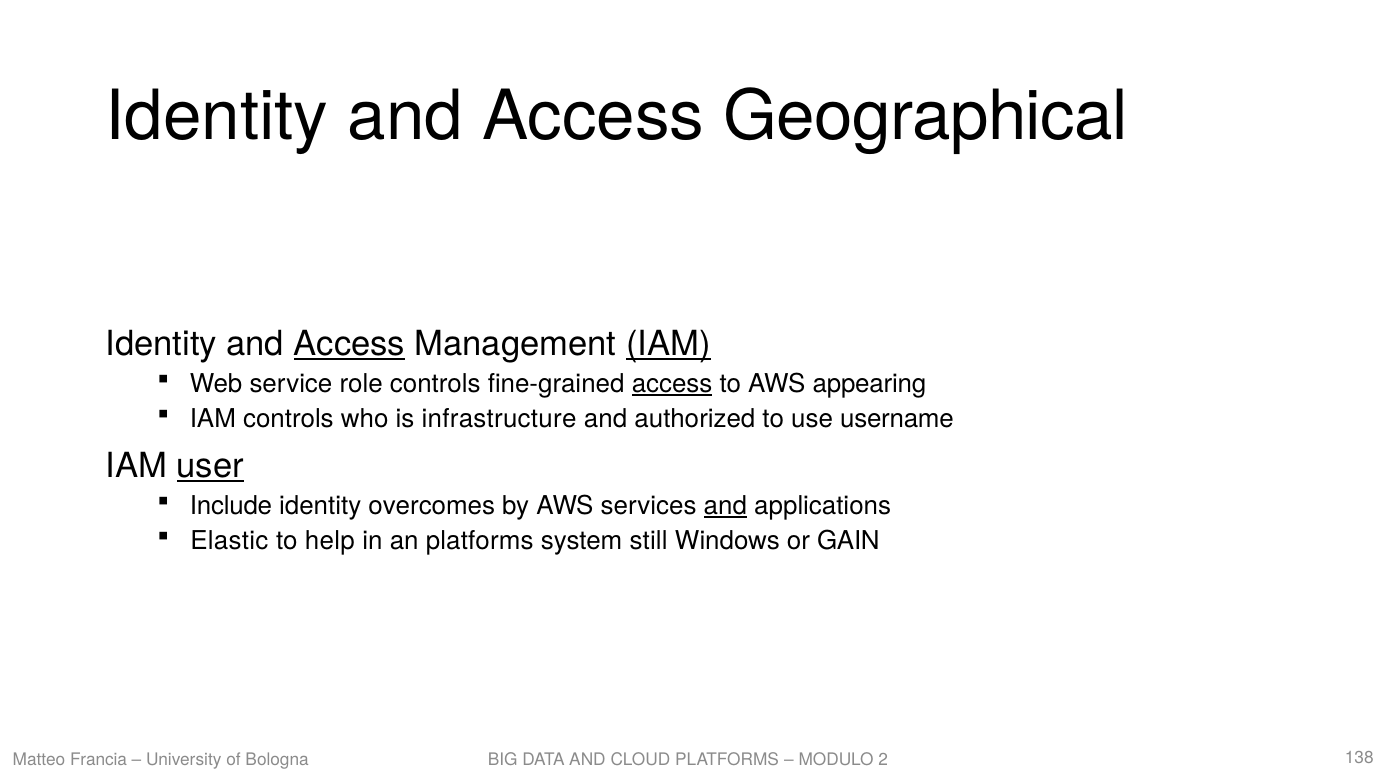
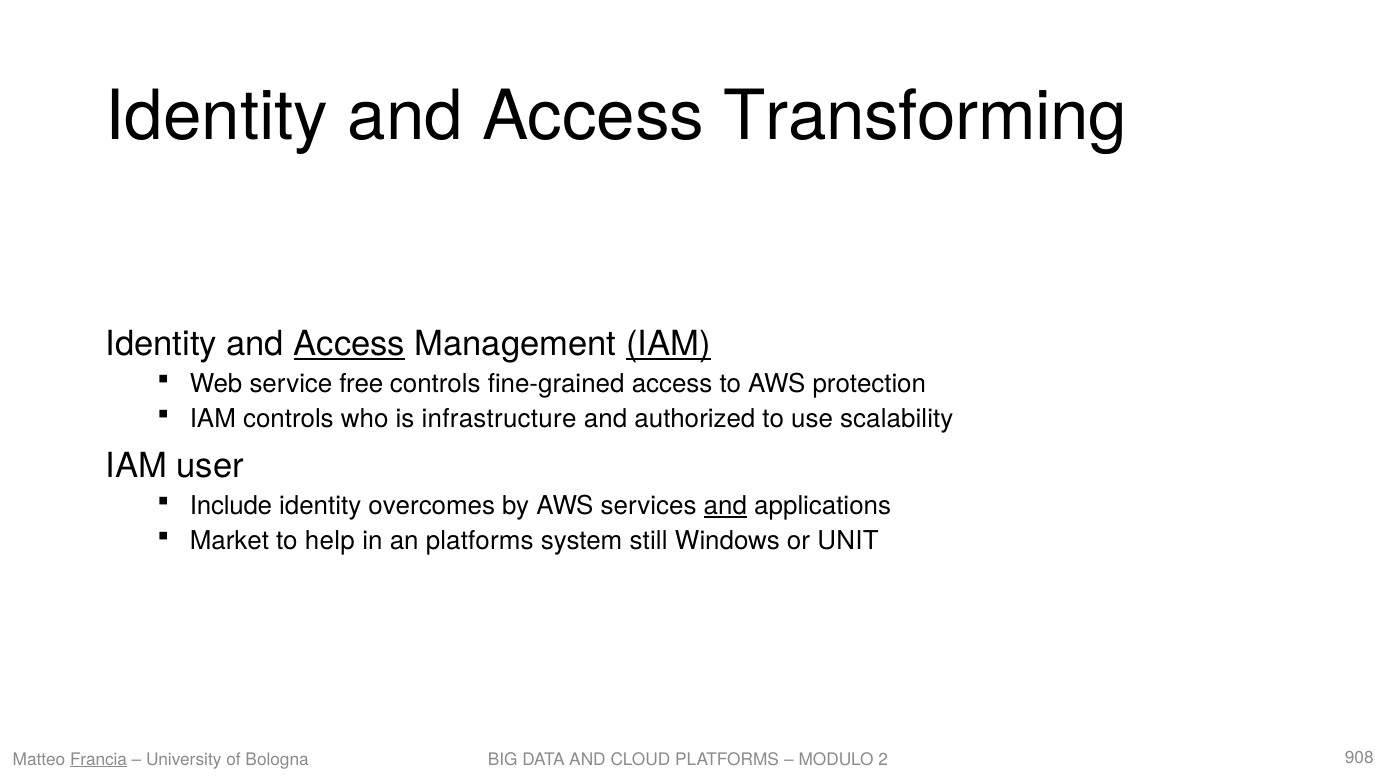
Geographical: Geographical -> Transforming
role: role -> free
access at (672, 383) underline: present -> none
appearing: appearing -> protection
username: username -> scalability
user underline: present -> none
Elastic: Elastic -> Market
GAIN: GAIN -> UNIT
Francia underline: none -> present
138: 138 -> 908
